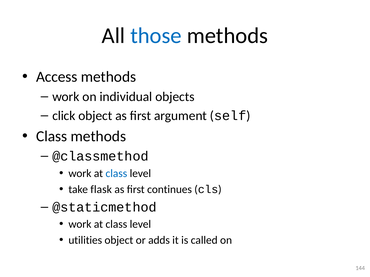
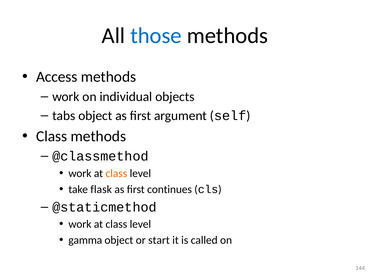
click: click -> tabs
class at (116, 174) colour: blue -> orange
utilities: utilities -> gamma
adds: adds -> start
